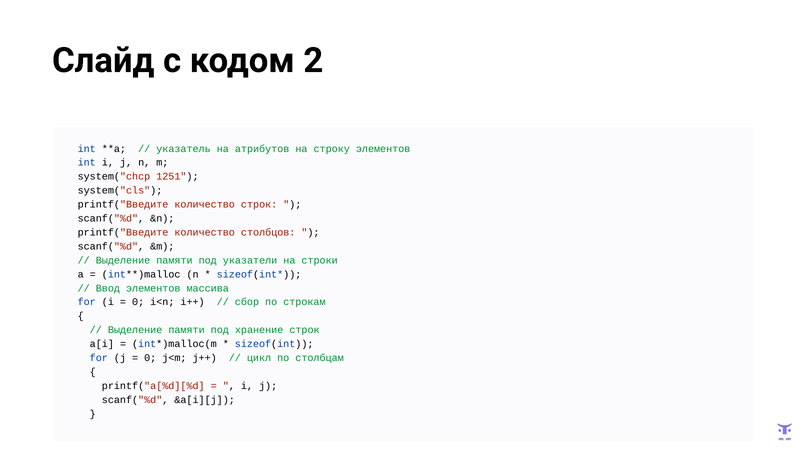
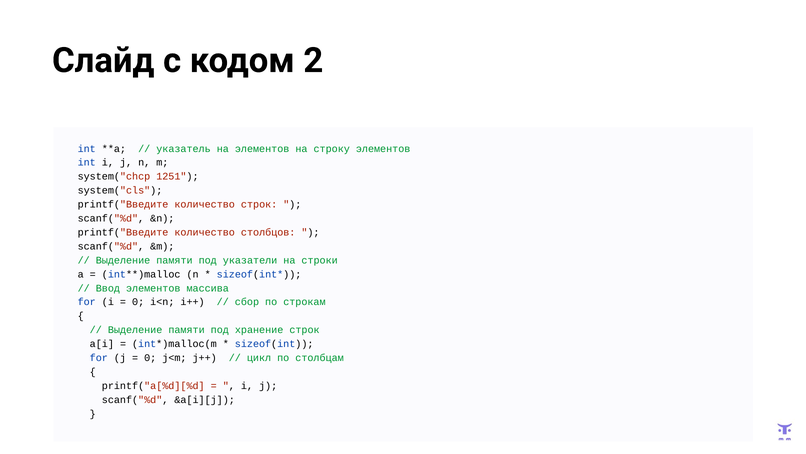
на атрибутов: атрибутов -> элементов
